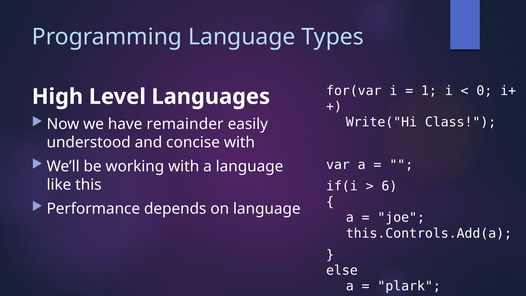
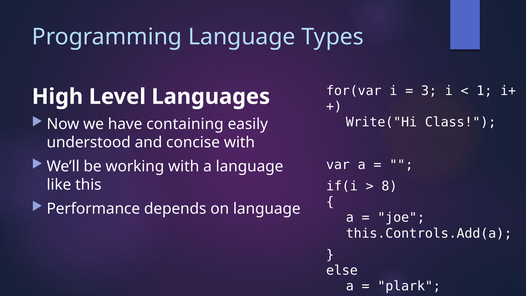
1: 1 -> 3
0: 0 -> 1
remainder: remainder -> containing
6: 6 -> 8
